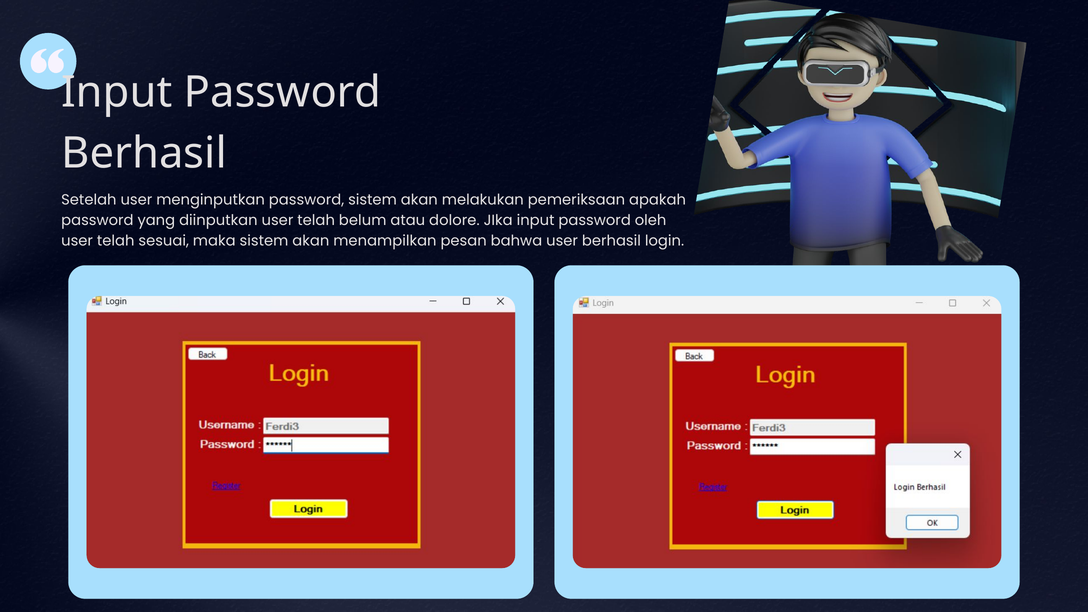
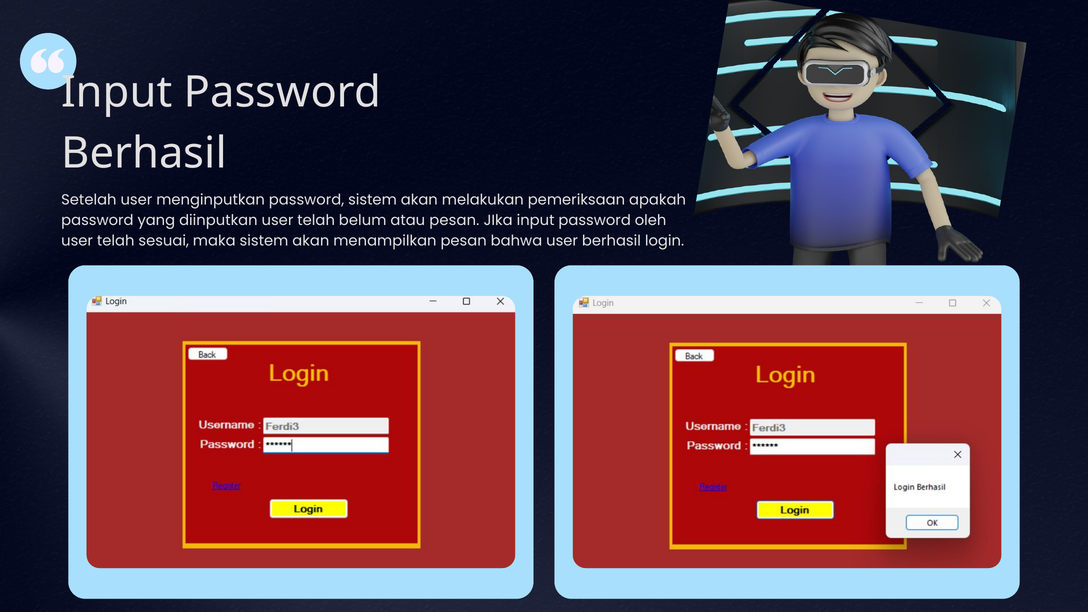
atau dolore: dolore -> pesan
